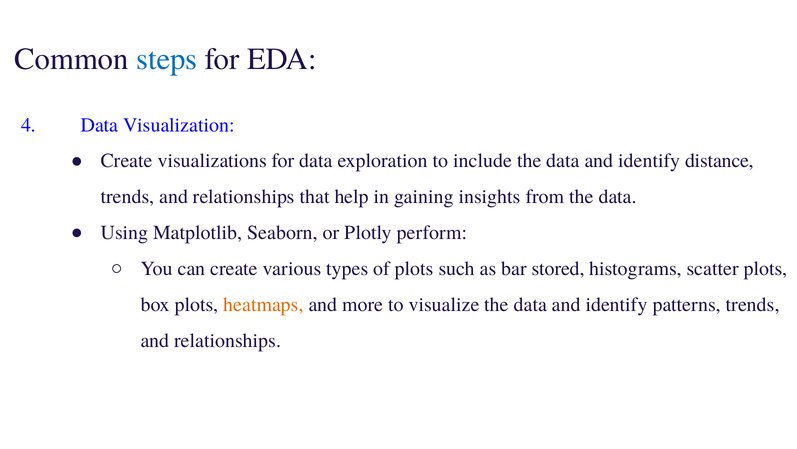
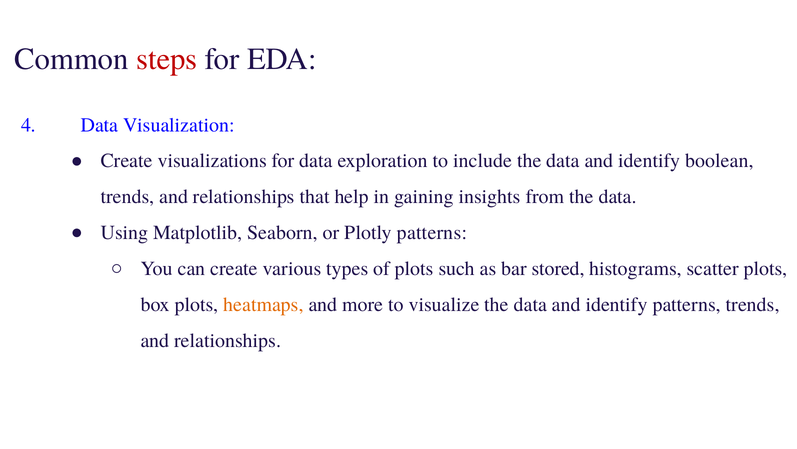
steps colour: blue -> red
distance: distance -> boolean
Plotly perform: perform -> patterns
